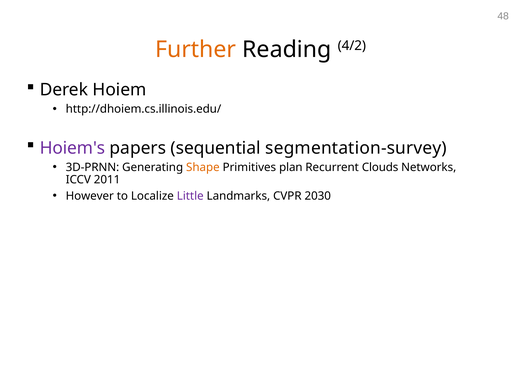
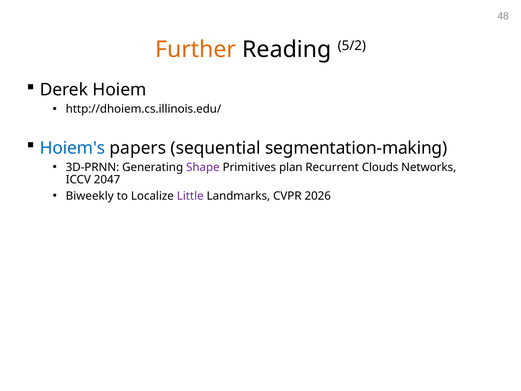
4/2: 4/2 -> 5/2
Hoiem's colour: purple -> blue
segmentation-survey: segmentation-survey -> segmentation-making
Shape colour: orange -> purple
2011: 2011 -> 2047
However: However -> Biweekly
2030: 2030 -> 2026
